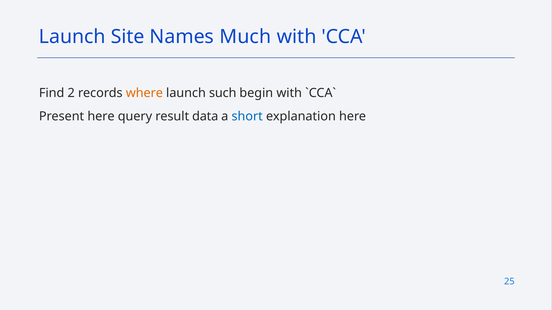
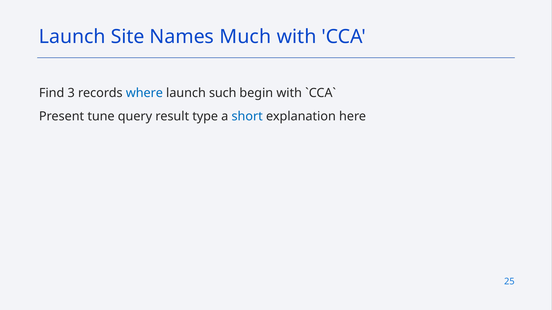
2: 2 -> 3
where colour: orange -> blue
Present here: here -> tune
data: data -> type
